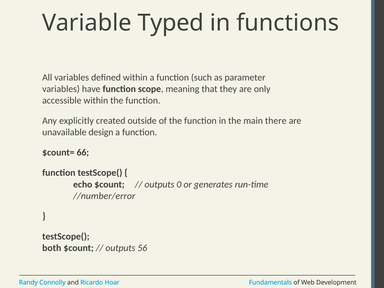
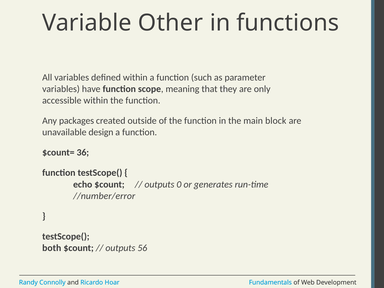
Typed: Typed -> Other
explicitly: explicitly -> packages
there: there -> block
66: 66 -> 36
